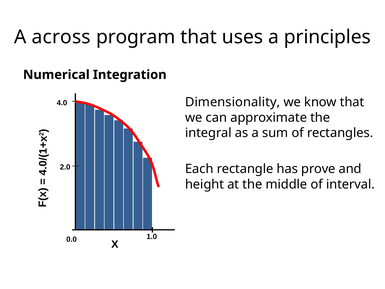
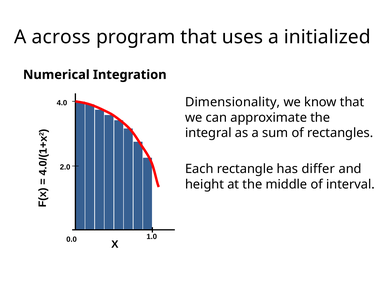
principles: principles -> initialized
prove: prove -> differ
